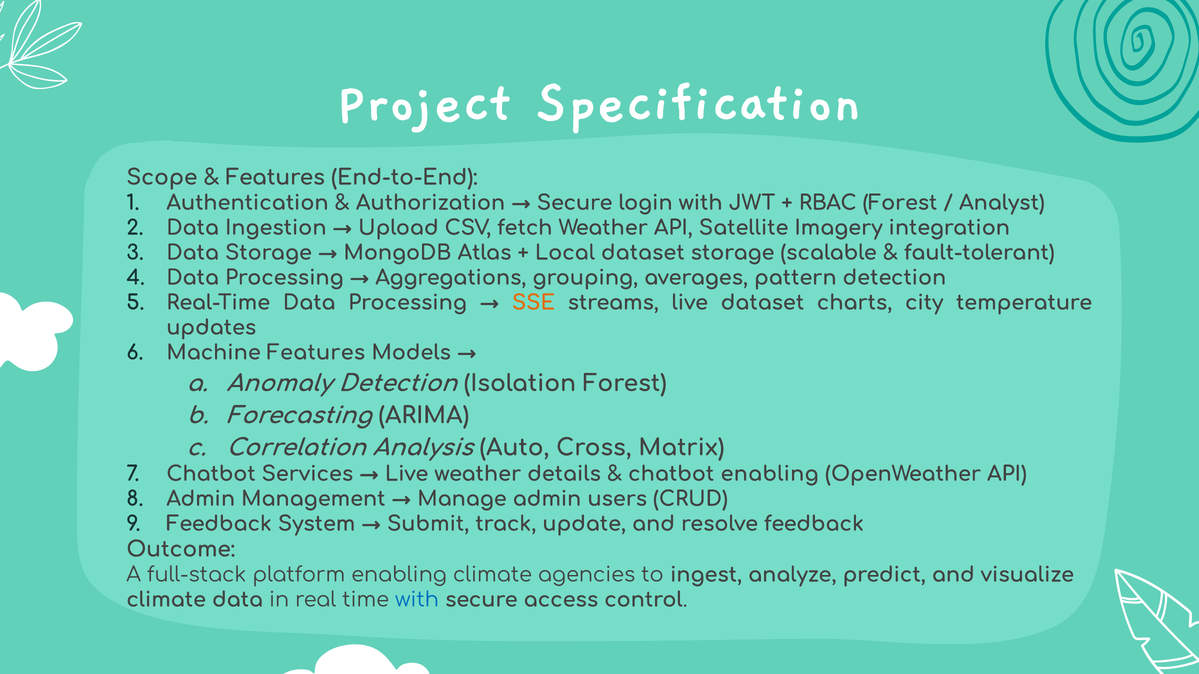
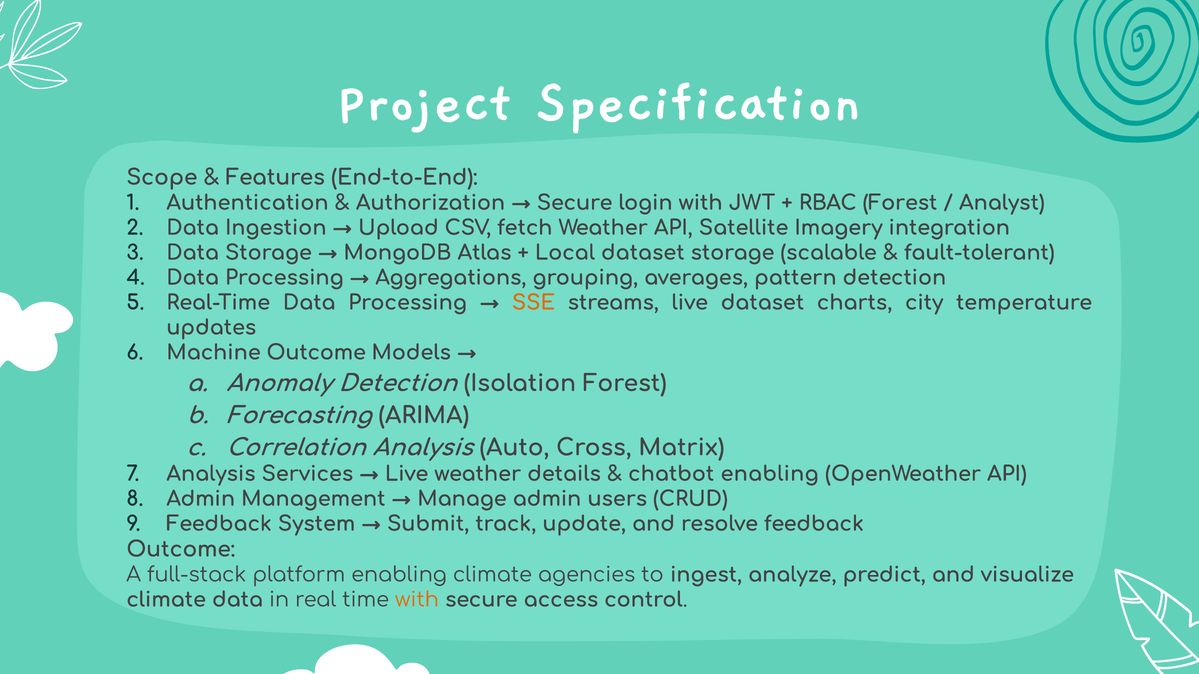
Machine Features: Features -> Outcome
Chatbot at (211, 474): Chatbot -> Analysis
with at (417, 600) colour: blue -> orange
